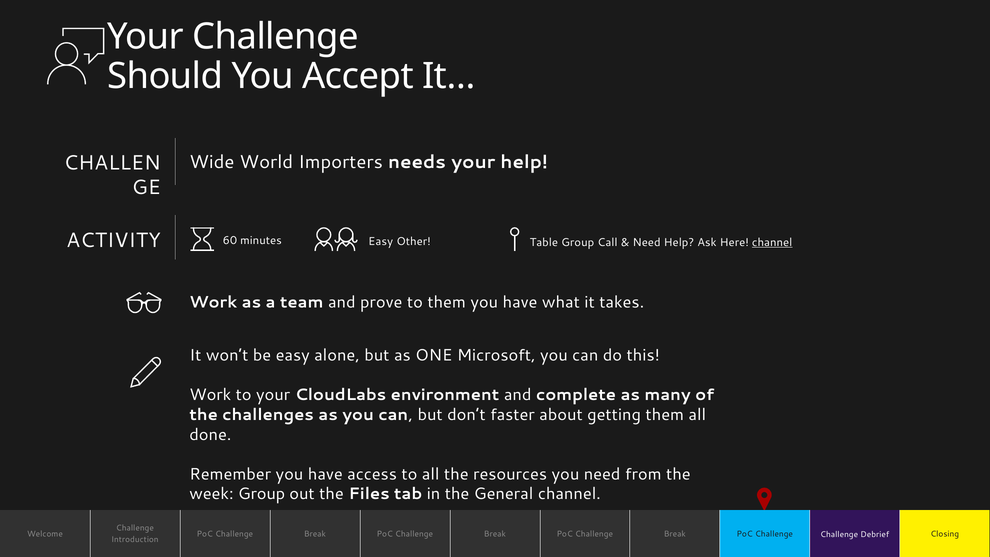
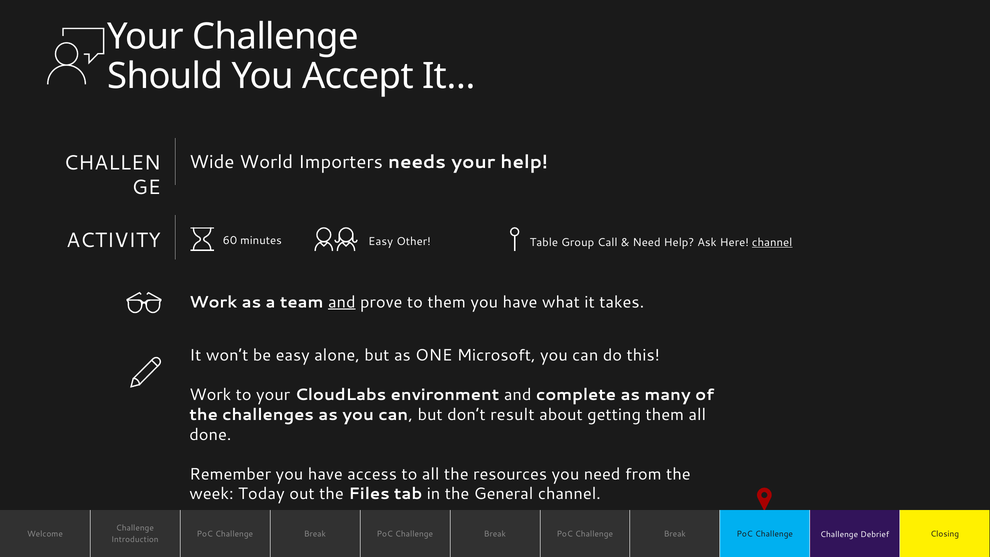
and at (342, 302) underline: none -> present
faster: faster -> result
week Group: Group -> Today
